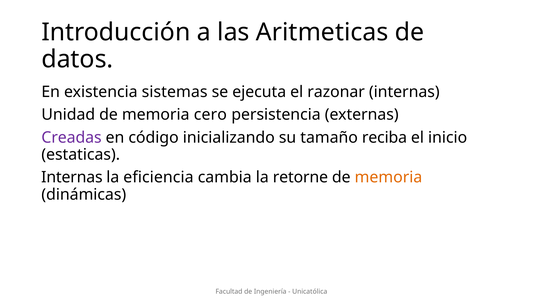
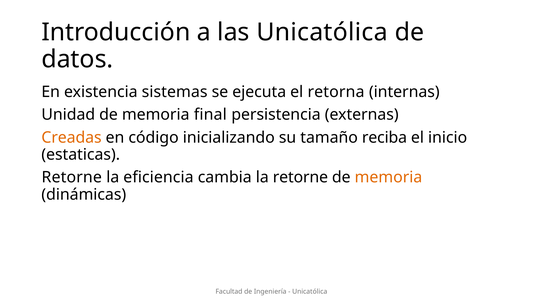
las Aritmeticas: Aritmeticas -> Unicatólica
razonar: razonar -> retorna
cero: cero -> final
Creadas colour: purple -> orange
Internas at (72, 177): Internas -> Retorne
